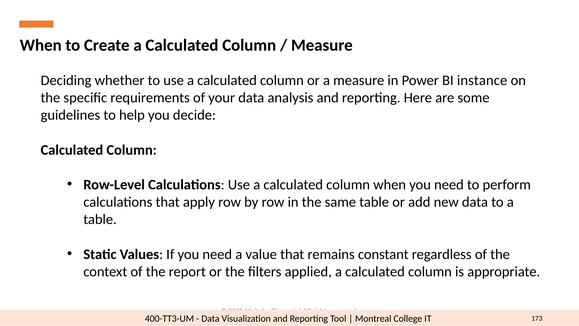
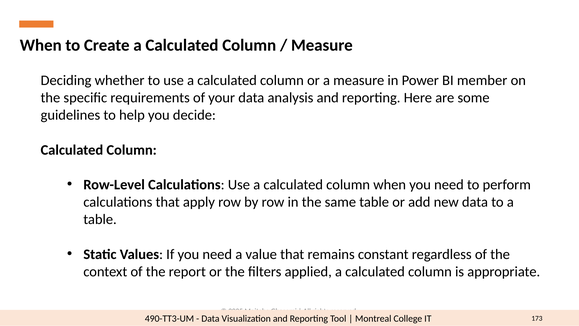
instance: instance -> member
400-TT3-UM: 400-TT3-UM -> 490-TT3-UM
